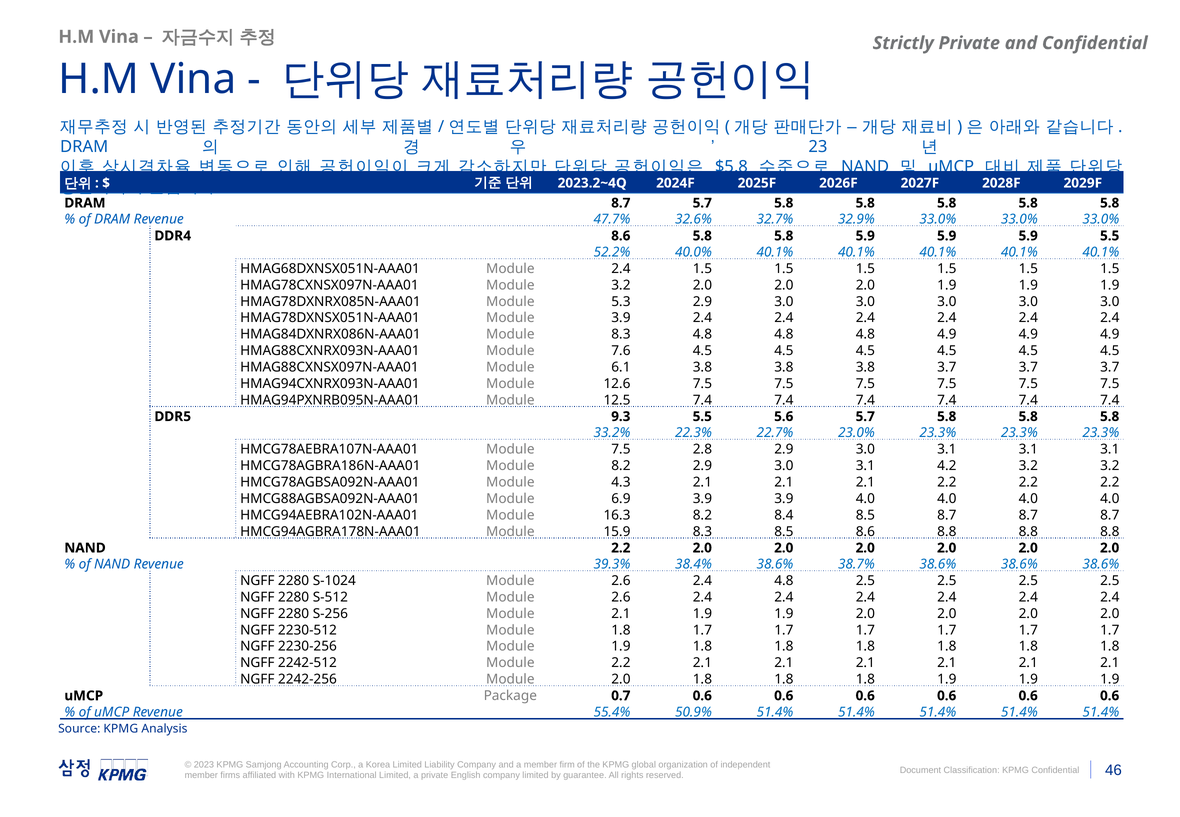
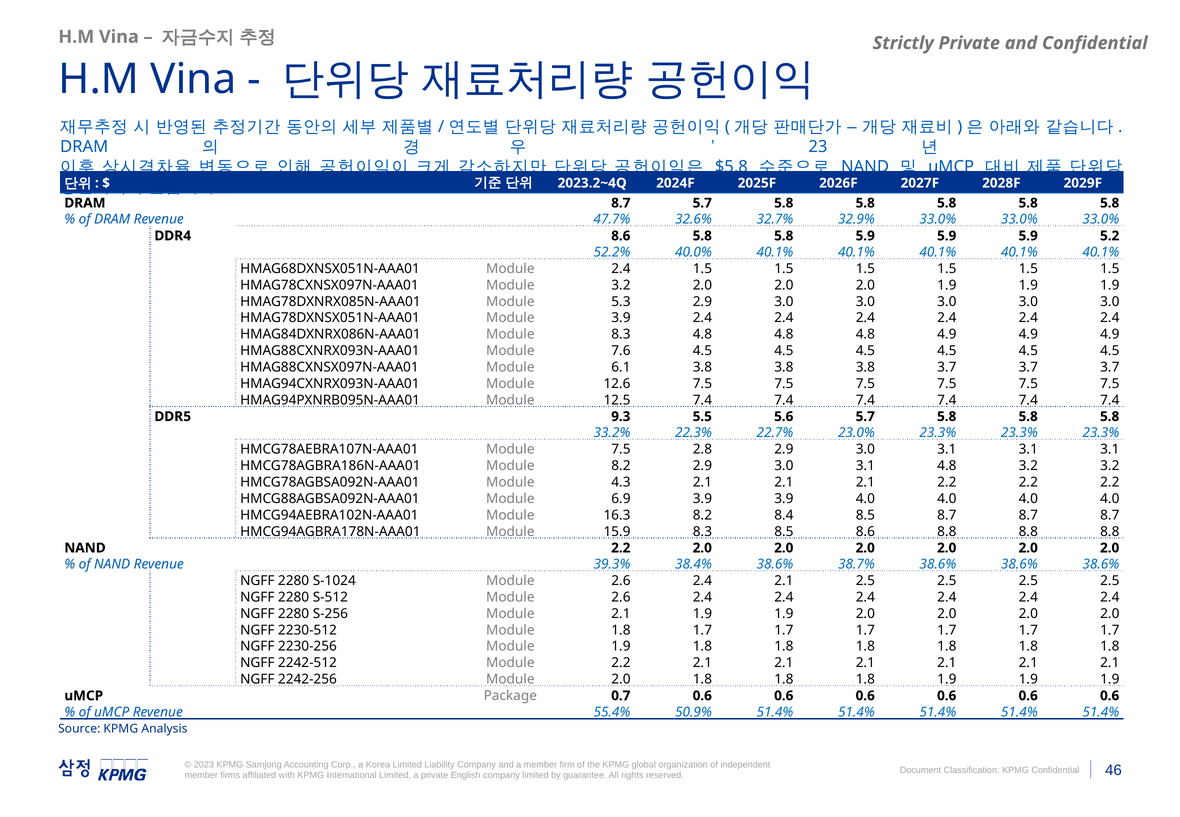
5.9 5.5: 5.5 -> 5.2
3.1 4.2: 4.2 -> 4.8
2.4 4.8: 4.8 -> 2.1
